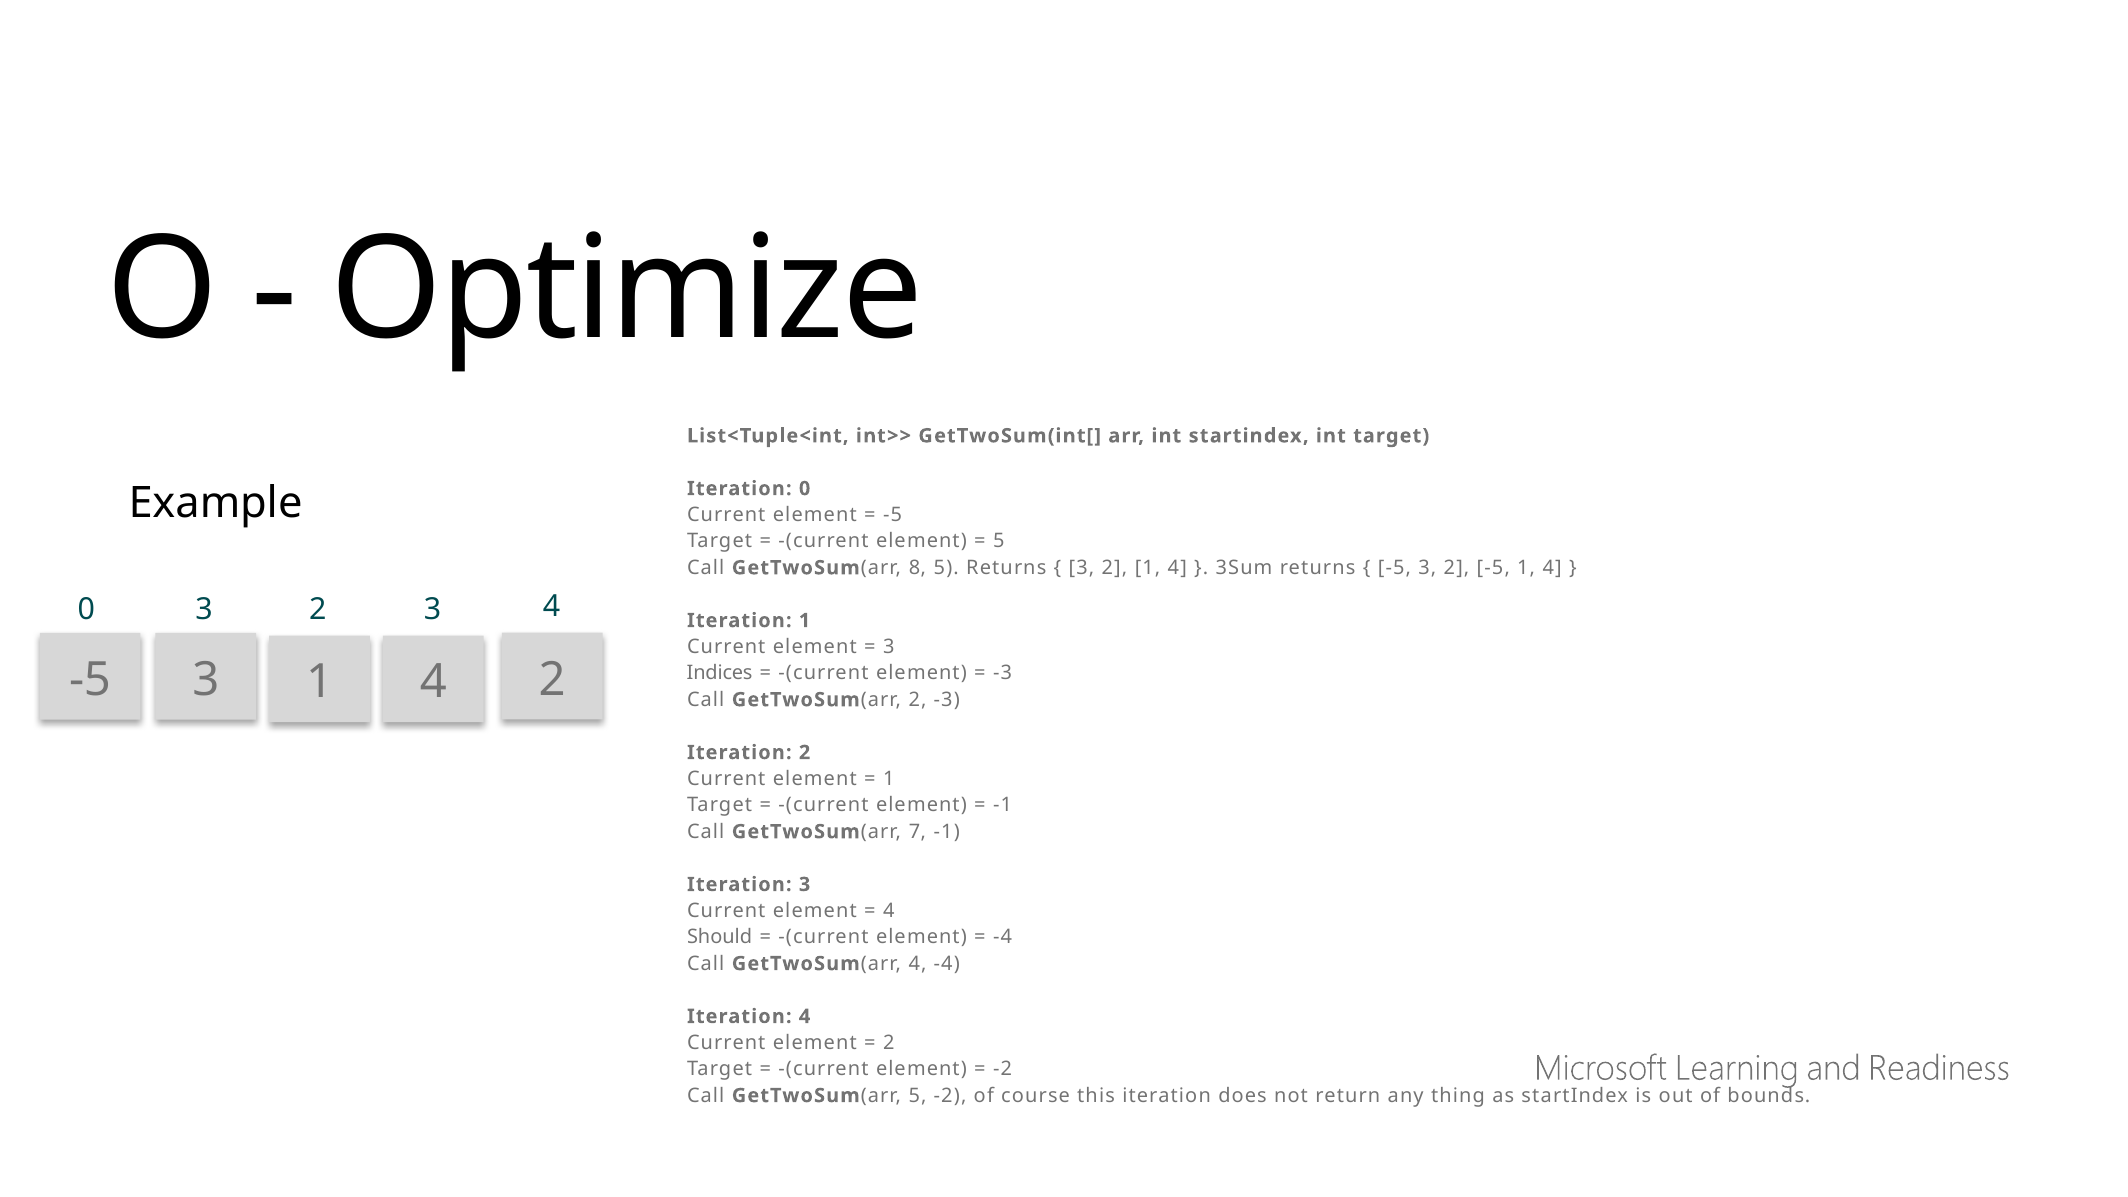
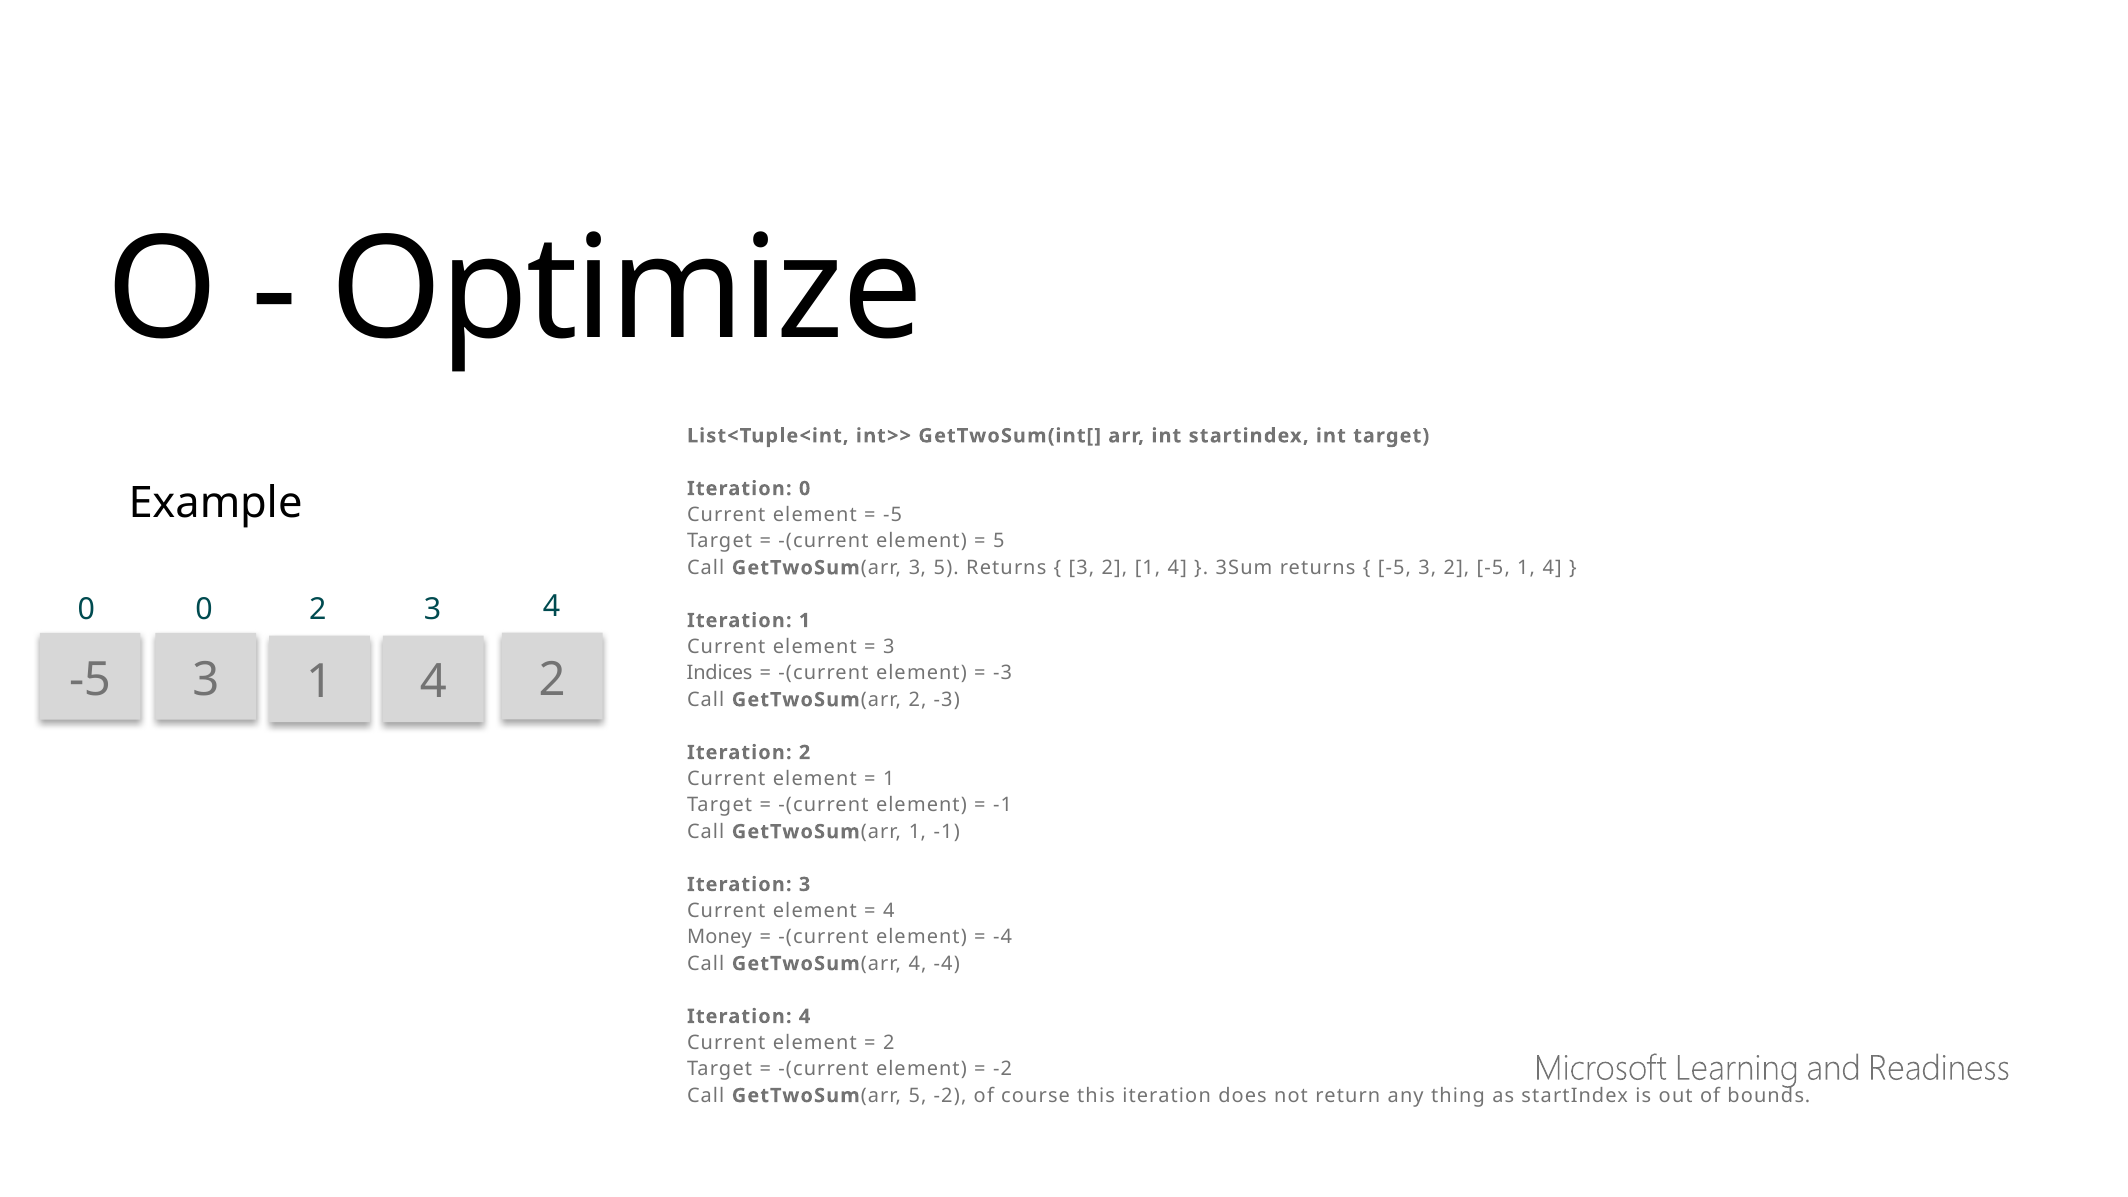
GetTwoSum(arr 8: 8 -> 3
0 3: 3 -> 0
GetTwoSum(arr 7: 7 -> 1
Should: Should -> Money
